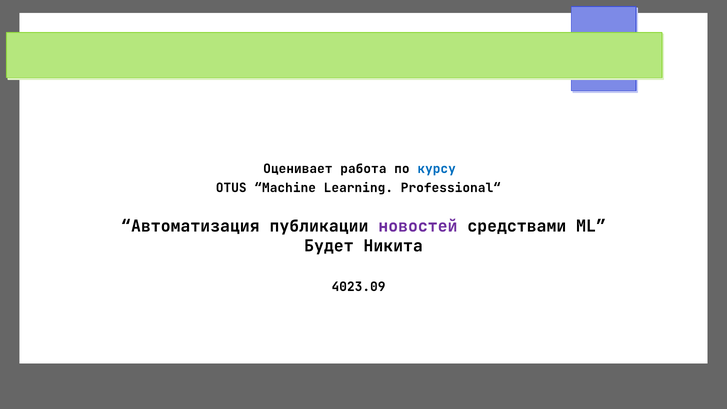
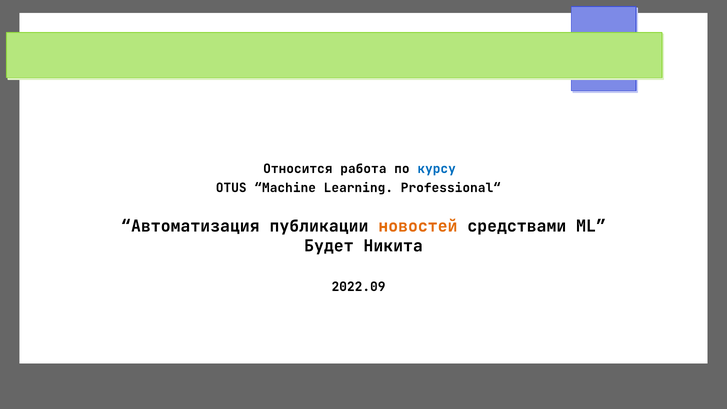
Оценивает: Оценивает -> Относится
новостей colour: purple -> orange
4023.09: 4023.09 -> 2022.09
